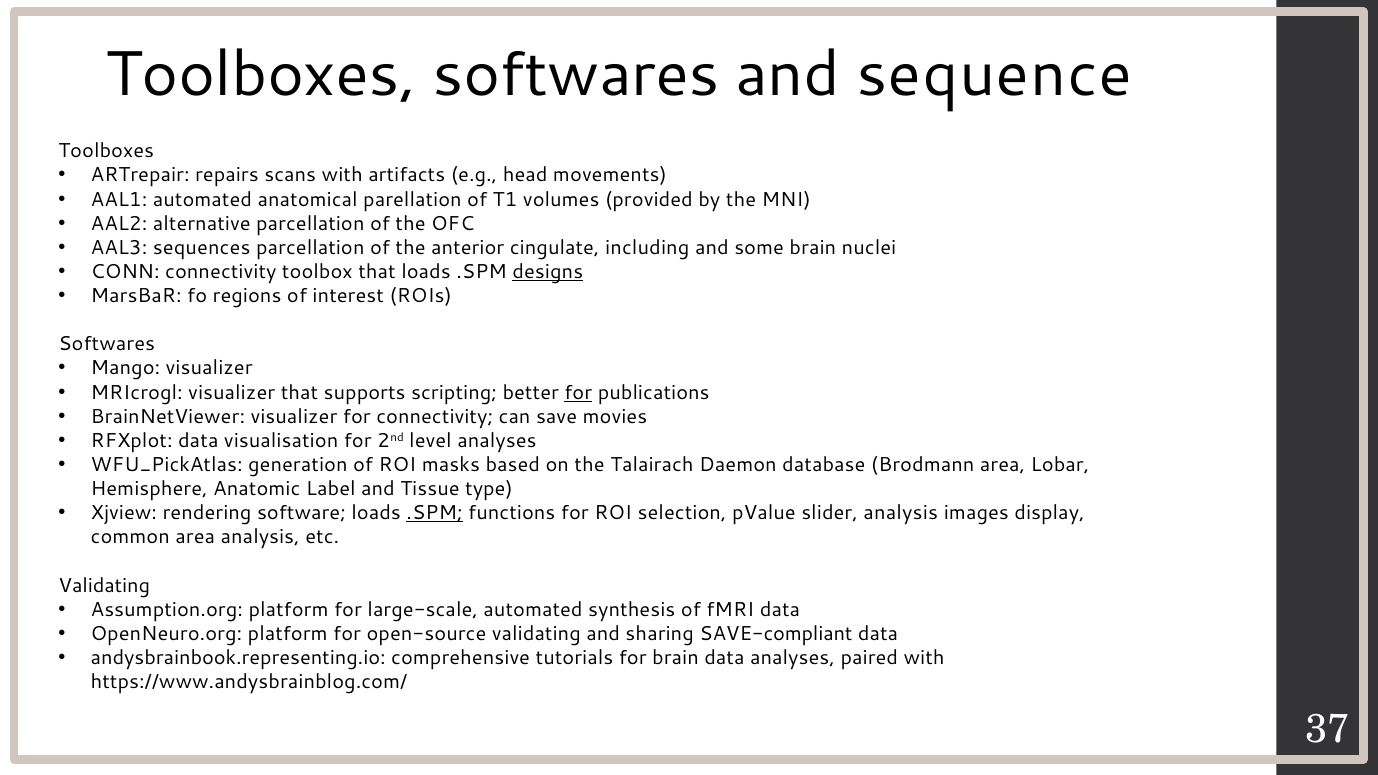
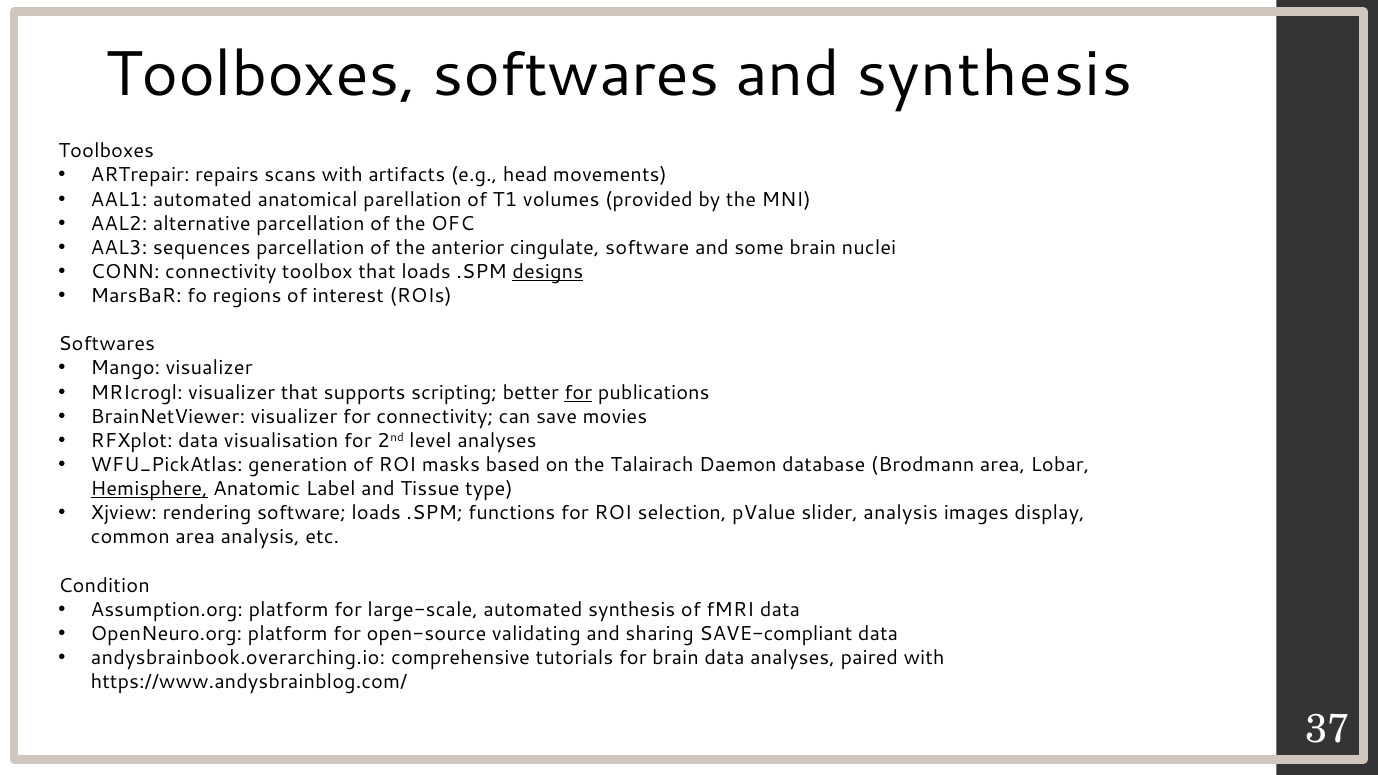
and sequence: sequence -> synthesis
cingulate including: including -> software
Hemisphere underline: none -> present
.SPM at (435, 513) underline: present -> none
Validating at (104, 586): Validating -> Condition
andysbrainbook.representing.io: andysbrainbook.representing.io -> andysbrainbook.overarching.io
